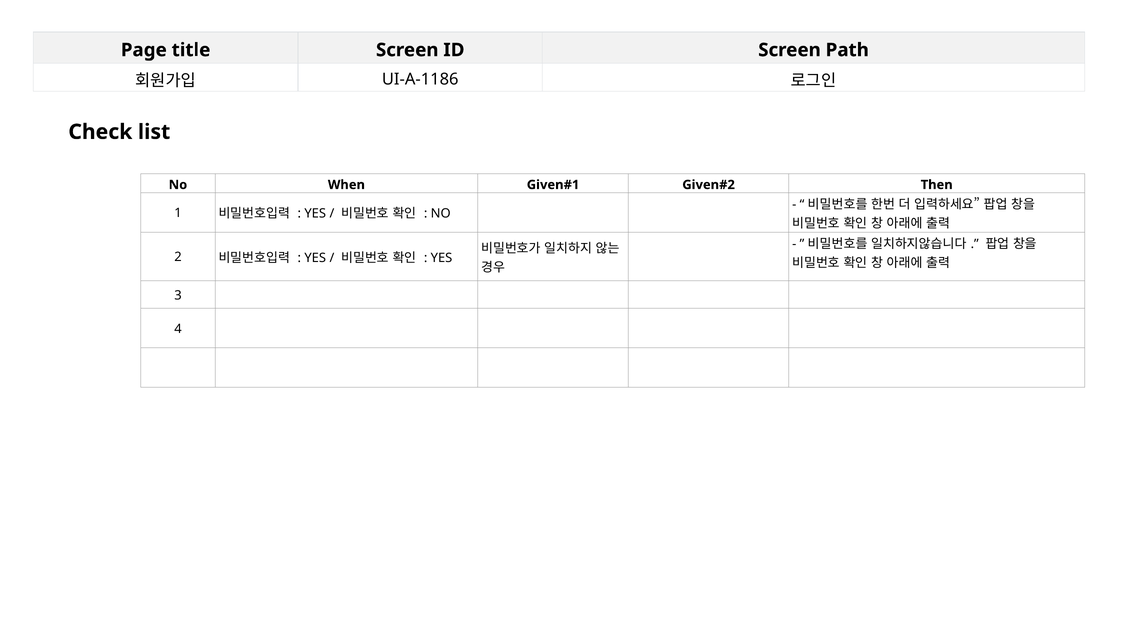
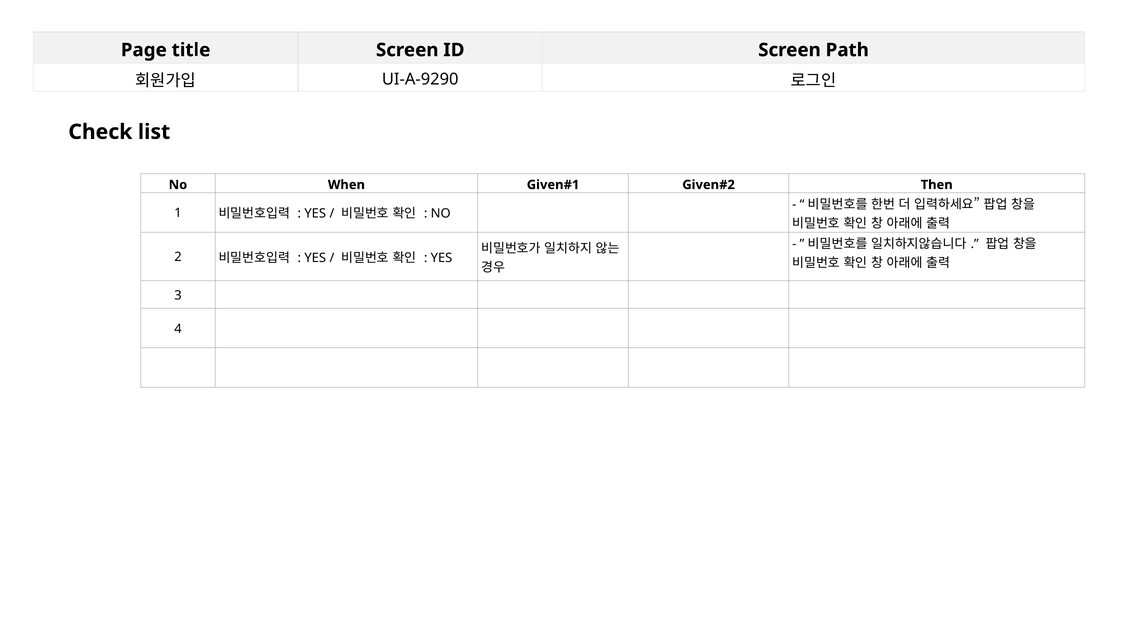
UI-A-1186: UI-A-1186 -> UI-A-9290
